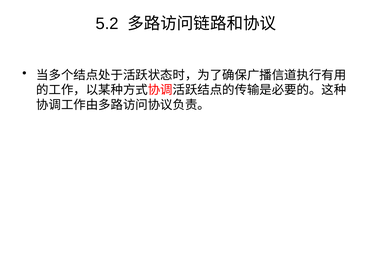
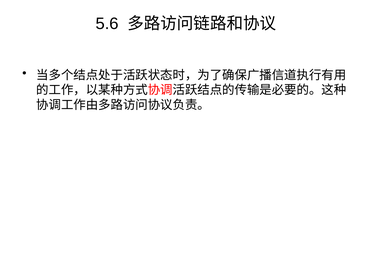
5.2: 5.2 -> 5.6
